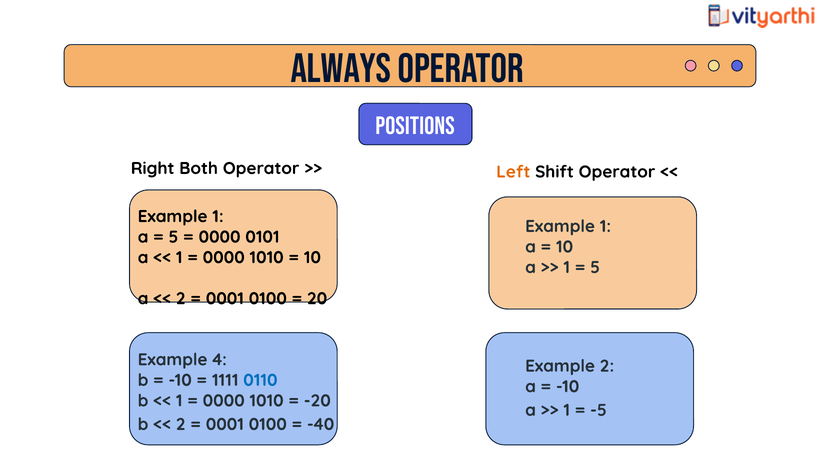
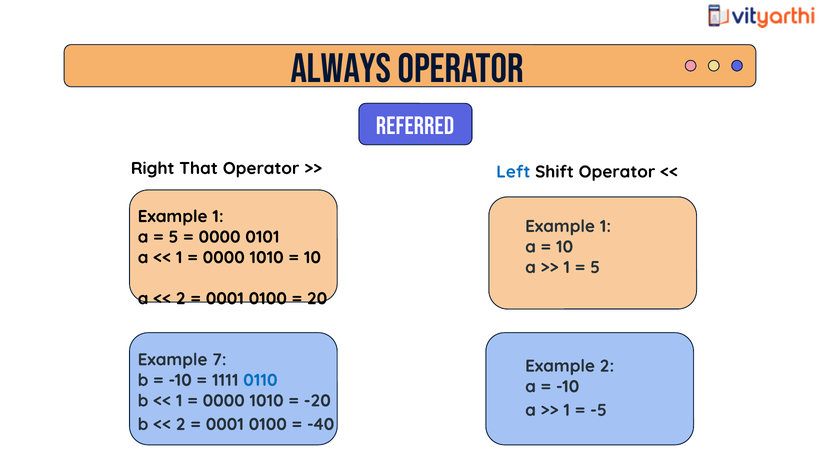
positions: positions -> referred
Both: Both -> That
Left colour: orange -> blue
4: 4 -> 7
